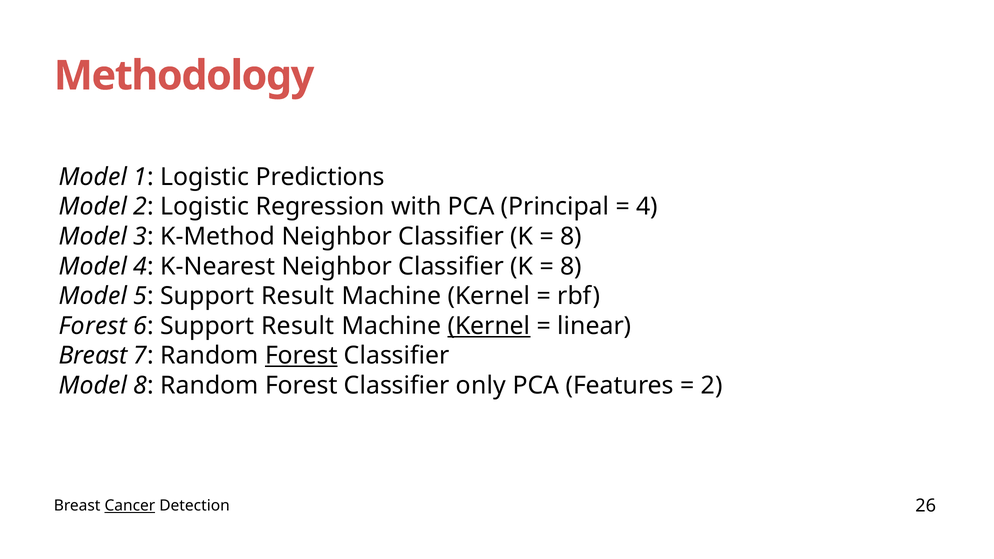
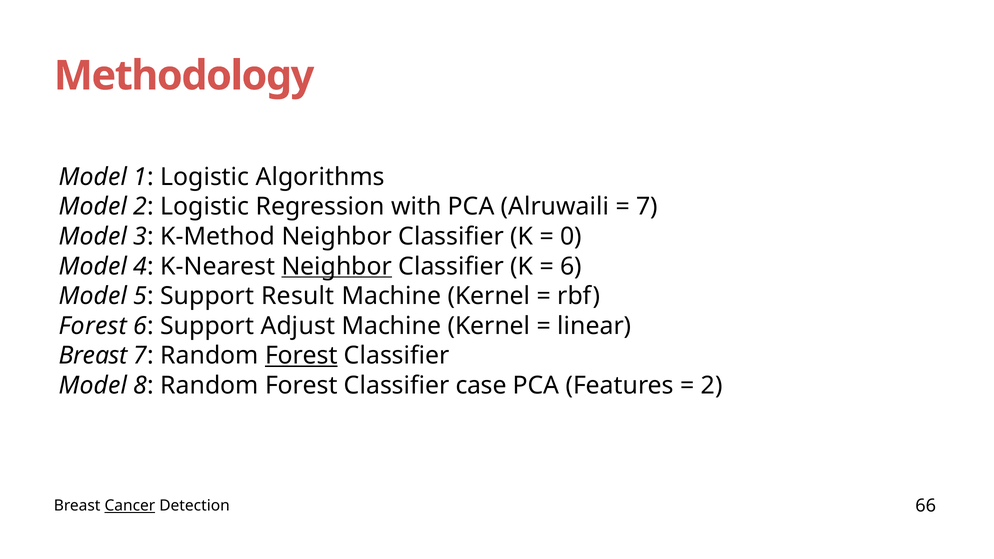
Predictions: Predictions -> Algorithms
Principal: Principal -> Alruwaili
4 at (647, 207): 4 -> 7
8 at (571, 237): 8 -> 0
Neighbor at (337, 266) underline: none -> present
8 at (571, 266): 8 -> 6
6 Support Result: Result -> Adjust
Kernel at (489, 326) underline: present -> none
only: only -> case
26: 26 -> 66
